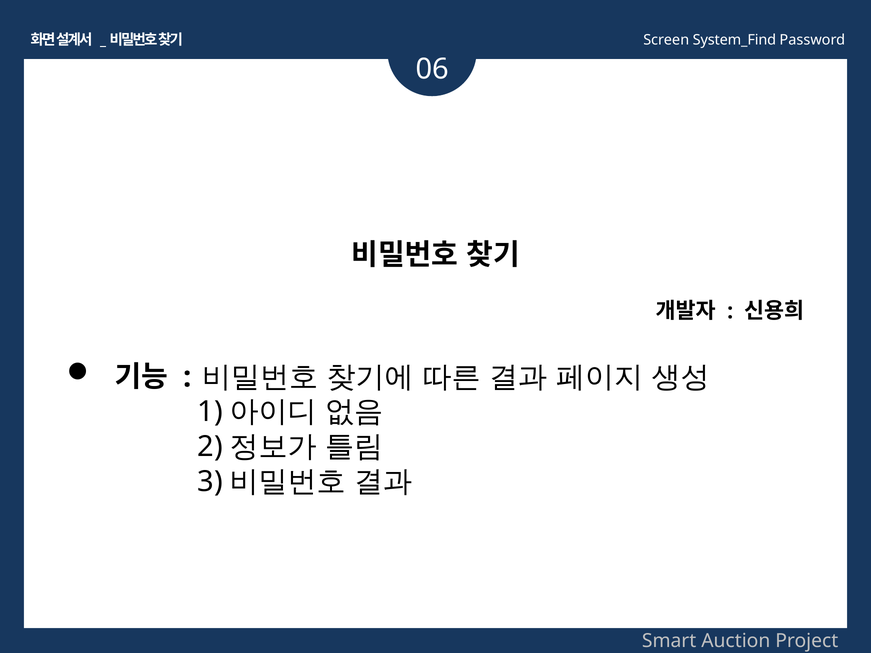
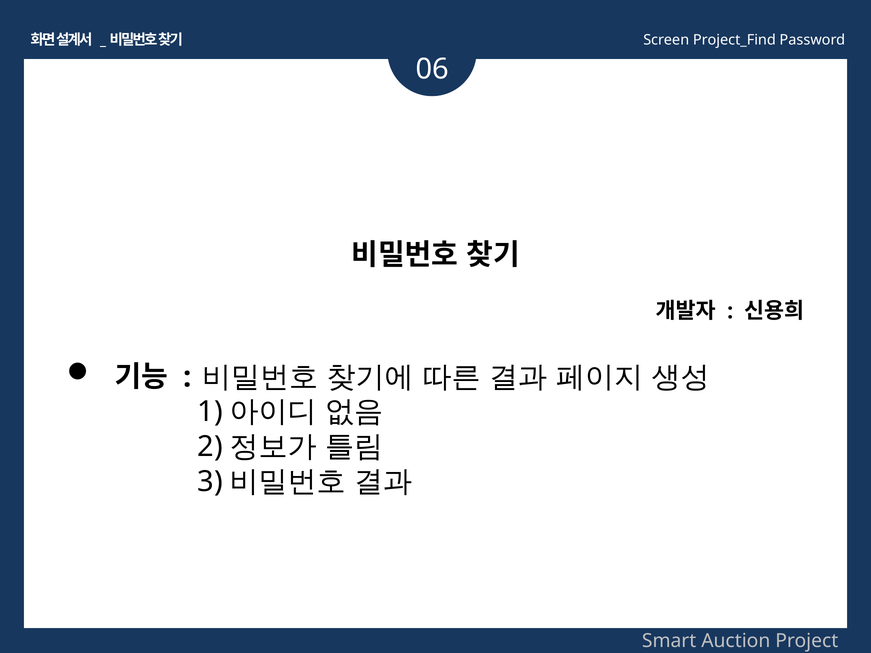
System_Find: System_Find -> Project_Find
